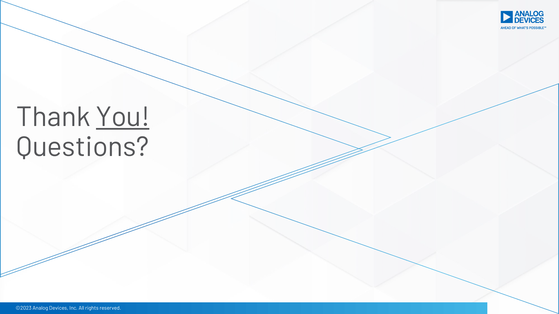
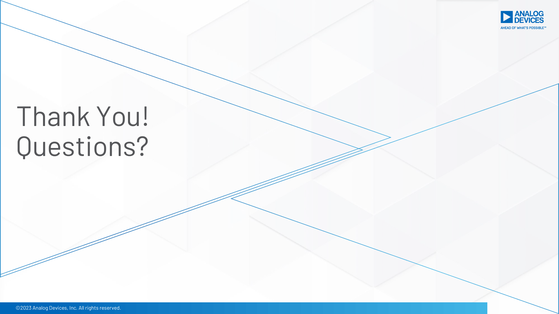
You underline: present -> none
